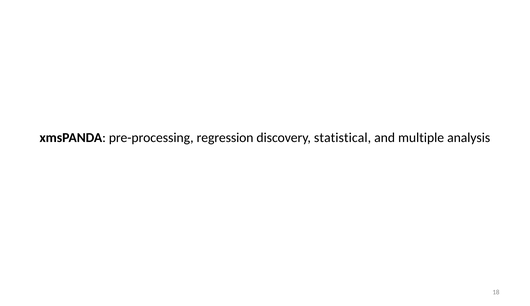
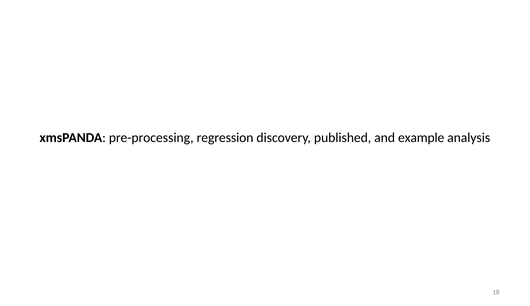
statistical: statistical -> published
multiple: multiple -> example
